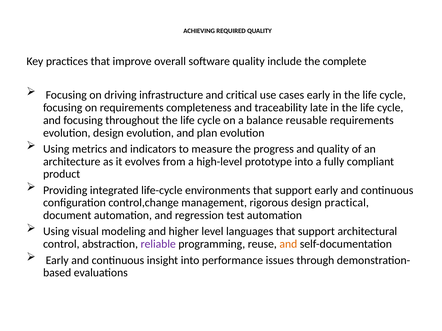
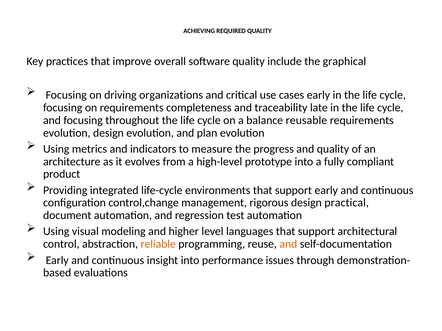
complete: complete -> graphical
infrastructure: infrastructure -> organizations
reliable colour: purple -> orange
